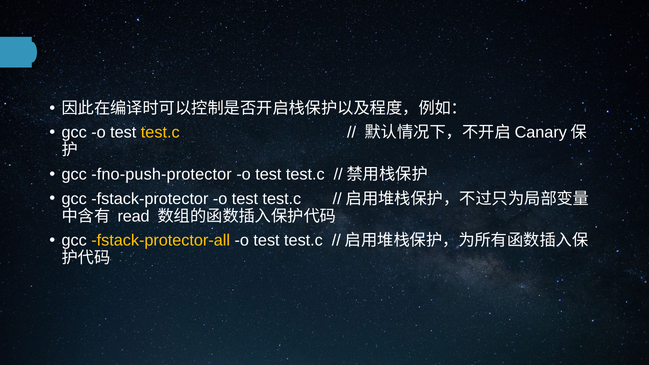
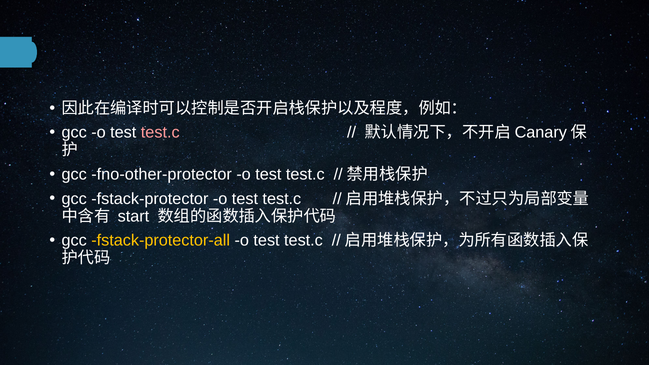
test.c at (160, 133) colour: yellow -> pink
fno-push-protector: fno-push-protector -> fno-other-protector
read: read -> start
